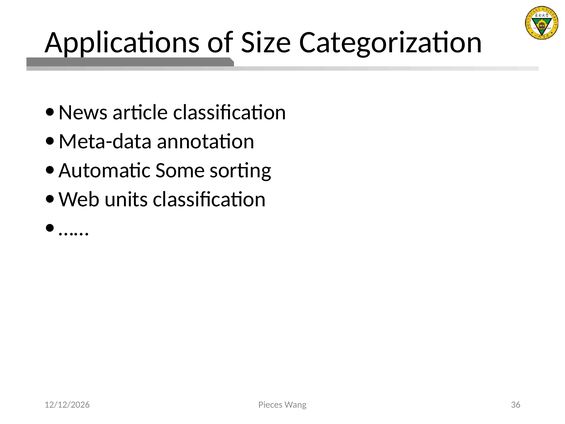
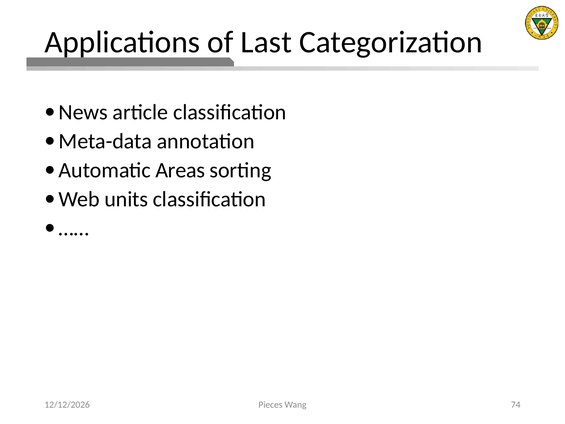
Size: Size -> Last
Some: Some -> Areas
36: 36 -> 74
